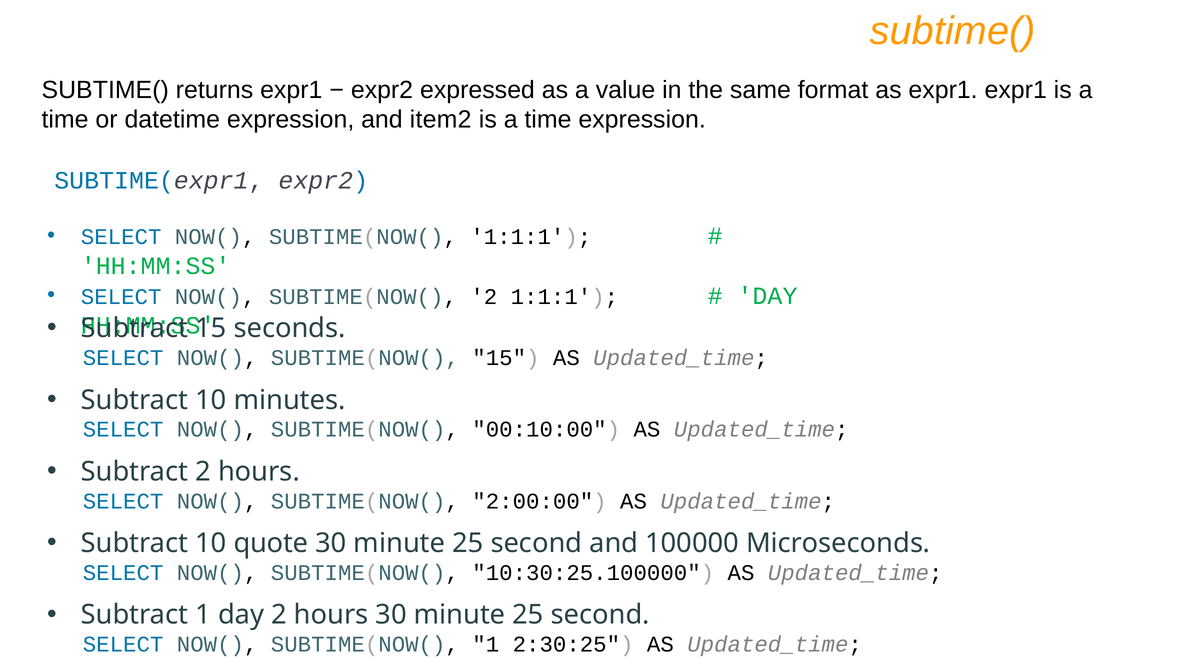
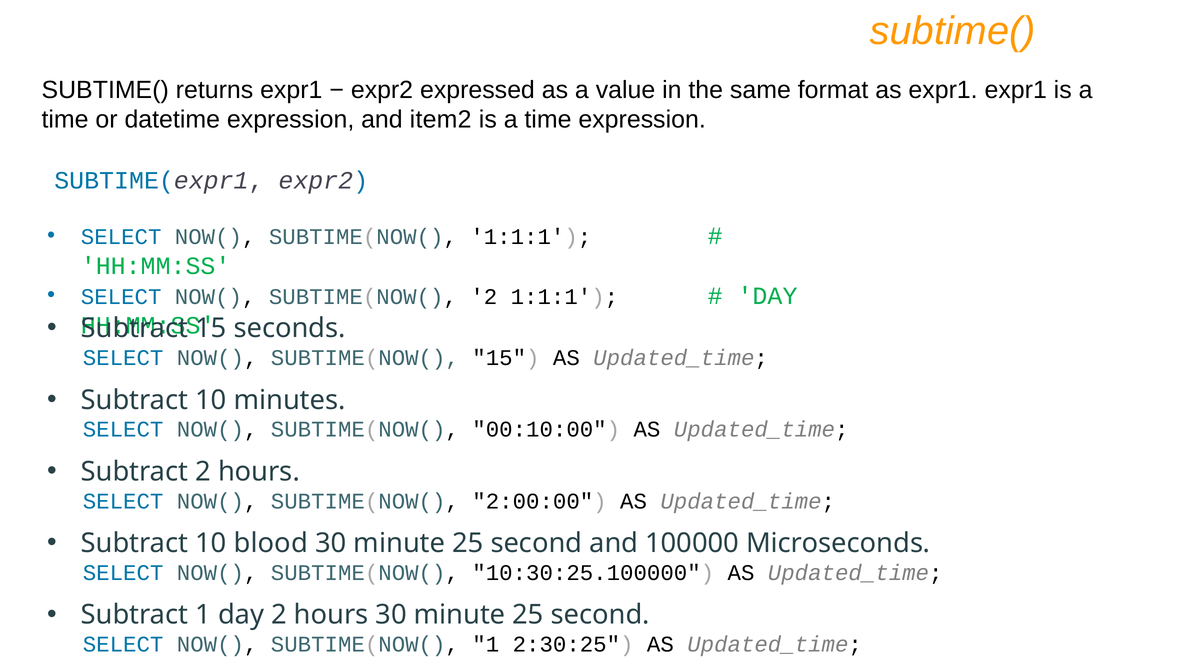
quote: quote -> blood
